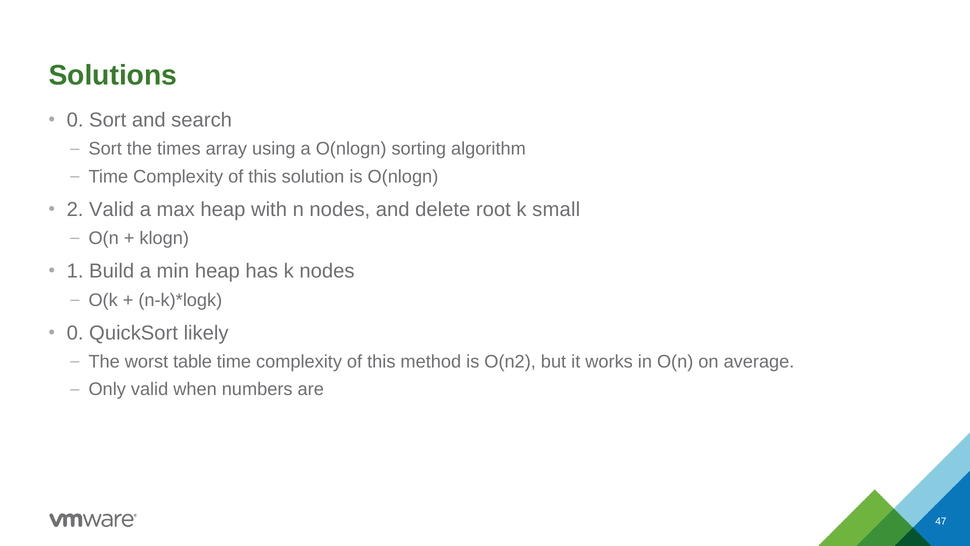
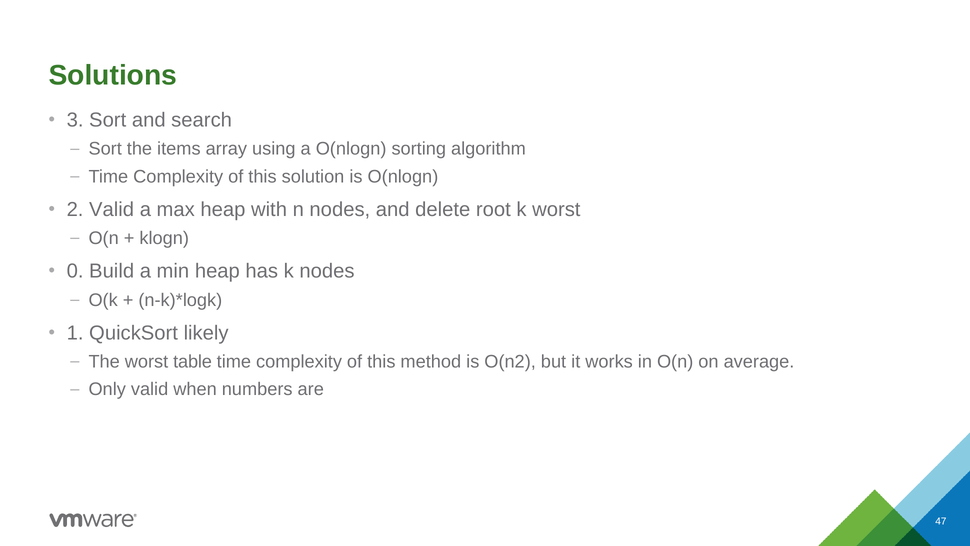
0 at (75, 120): 0 -> 3
times: times -> items
k small: small -> worst
1: 1 -> 0
0 at (75, 333): 0 -> 1
